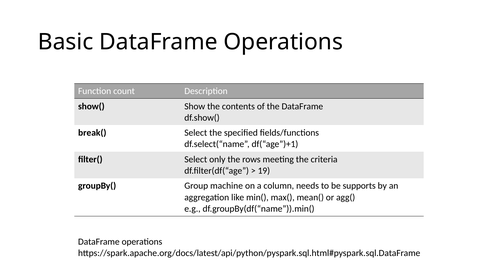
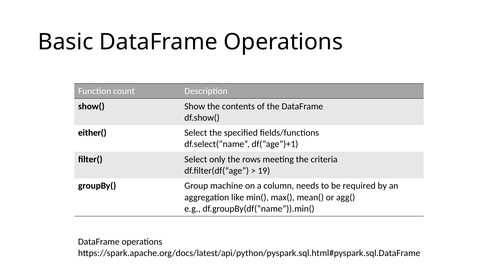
break(: break( -> either(
supports: supports -> required
